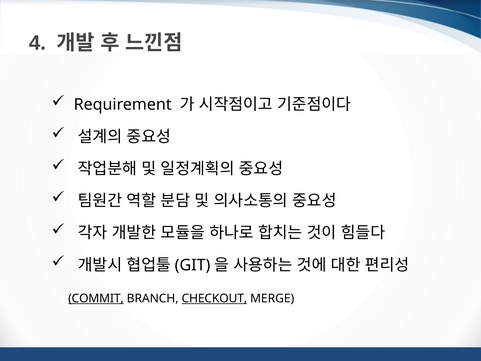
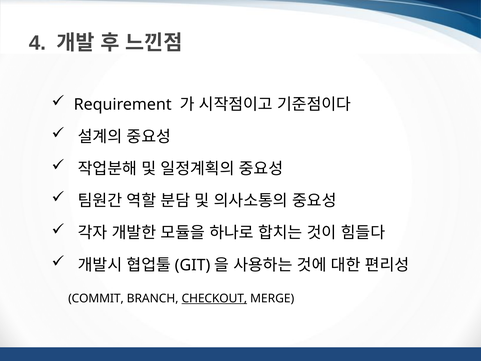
COMMIT underline: present -> none
